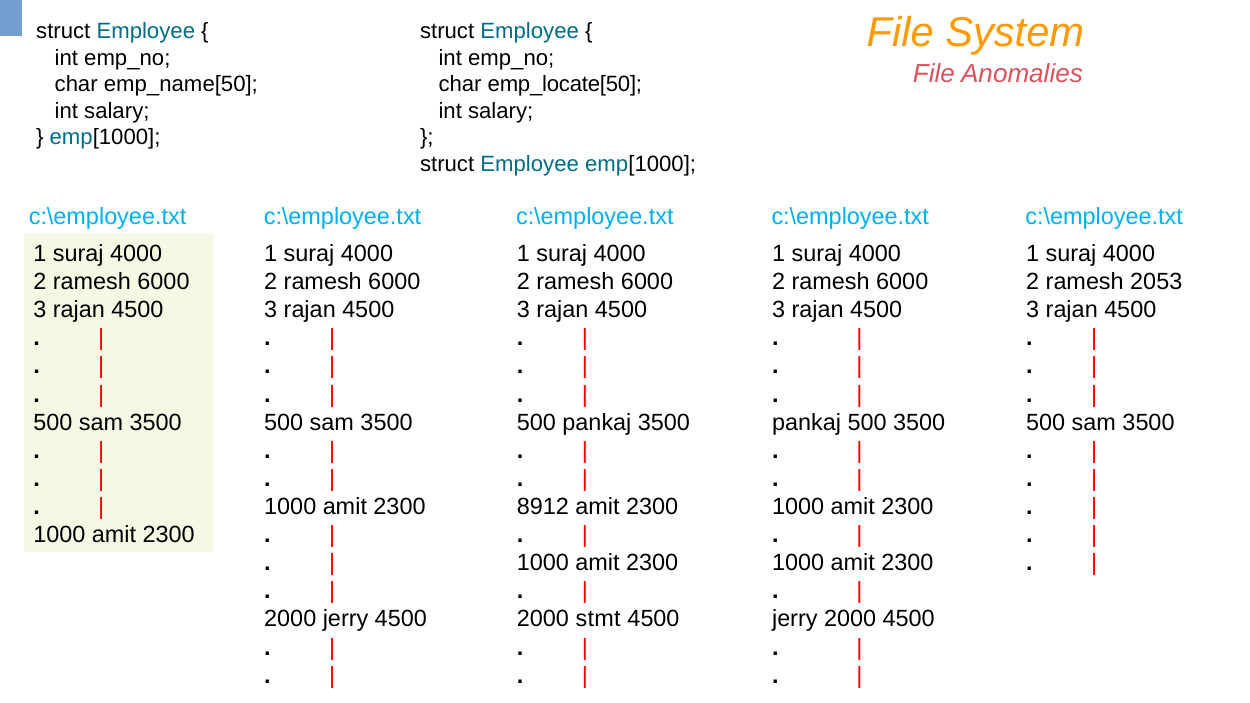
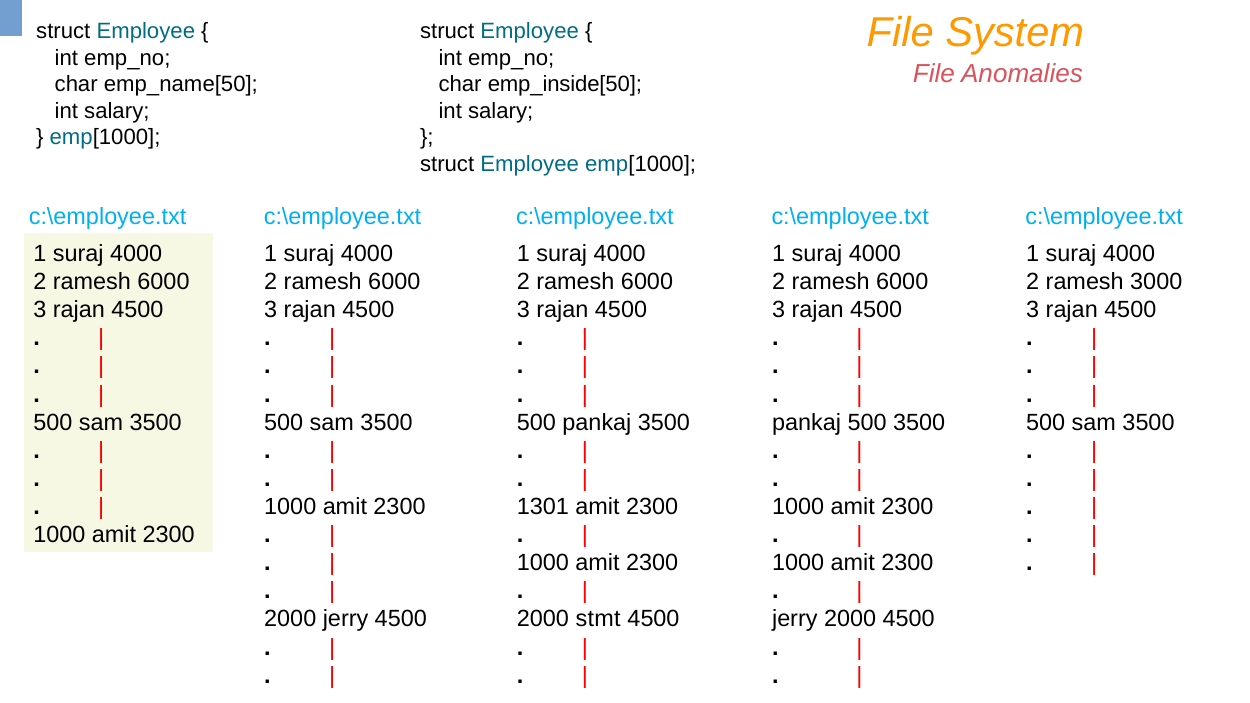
emp_locate[50: emp_locate[50 -> emp_inside[50
2053: 2053 -> 3000
8912: 8912 -> 1301
